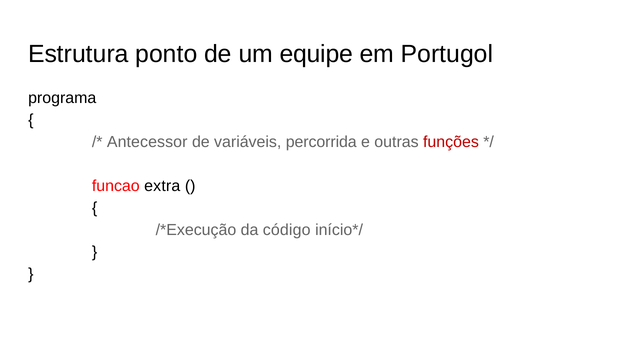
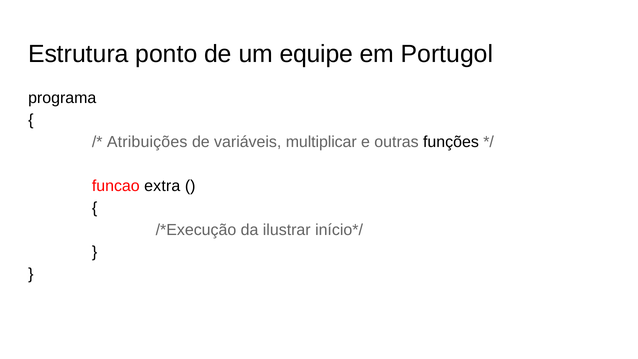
Antecessor: Antecessor -> Atribuições
percorrida: percorrida -> multiplicar
funções colour: red -> black
código: código -> ilustrar
